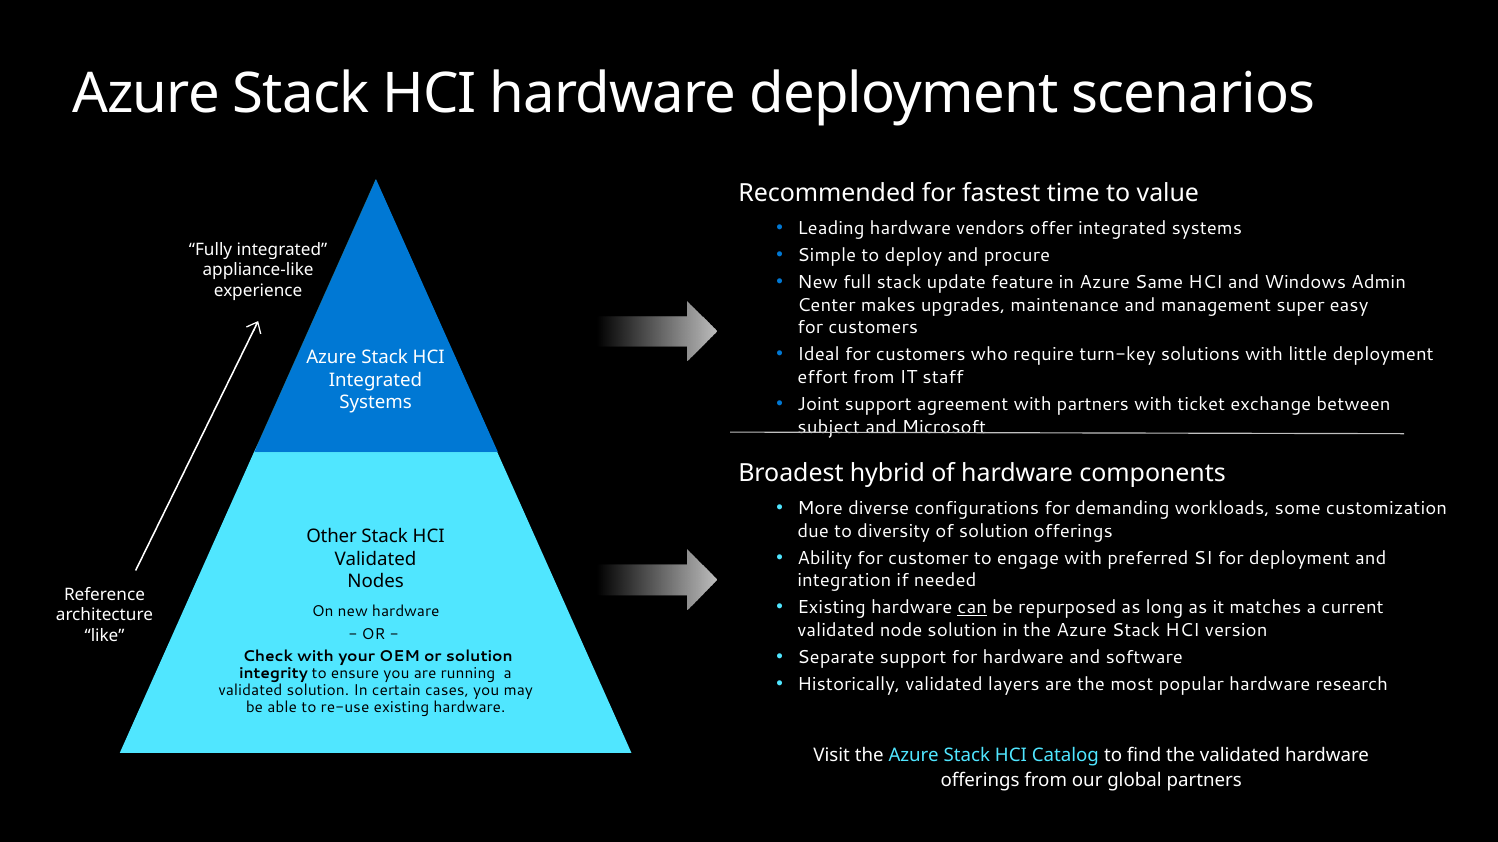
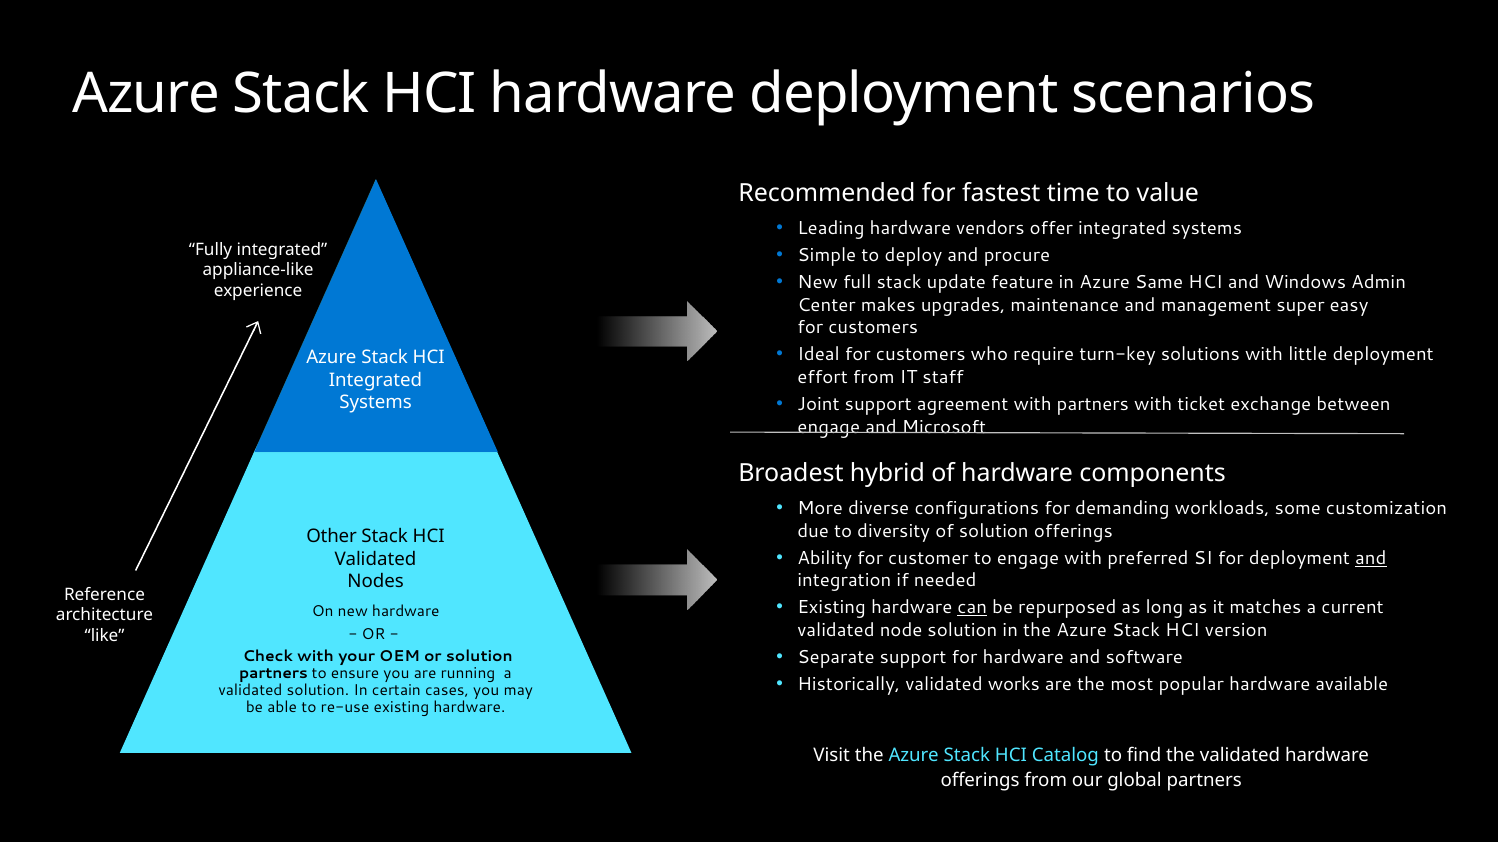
subject at (829, 427): subject -> engage
and at (1371, 558) underline: none -> present
integrity at (273, 674): integrity -> partners
layers: layers -> works
research: research -> available
